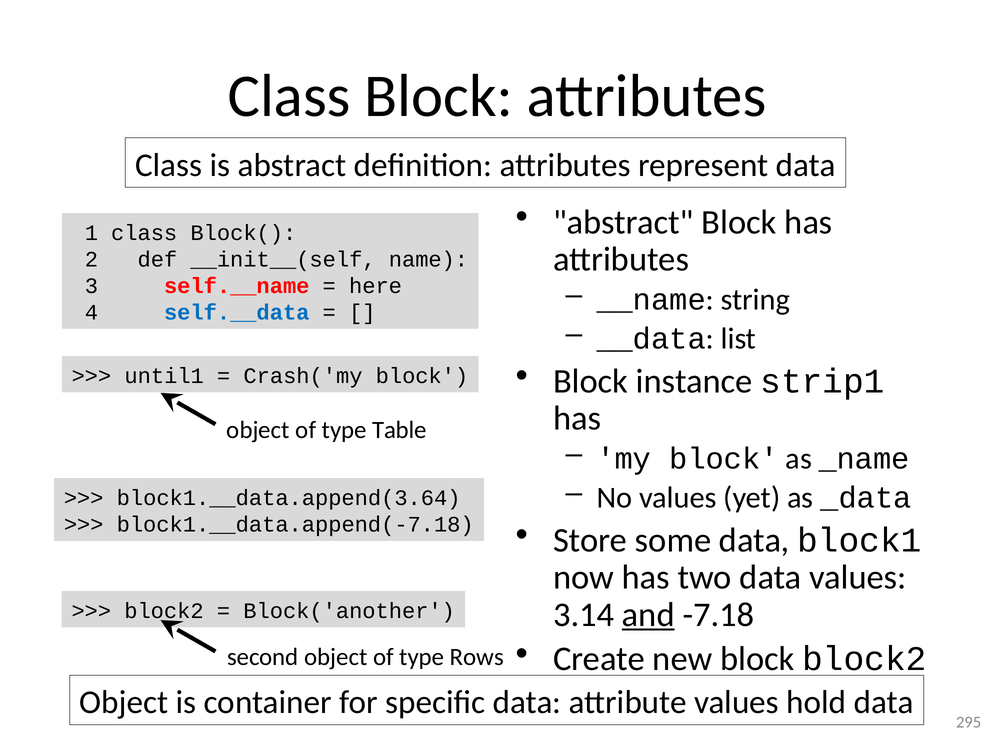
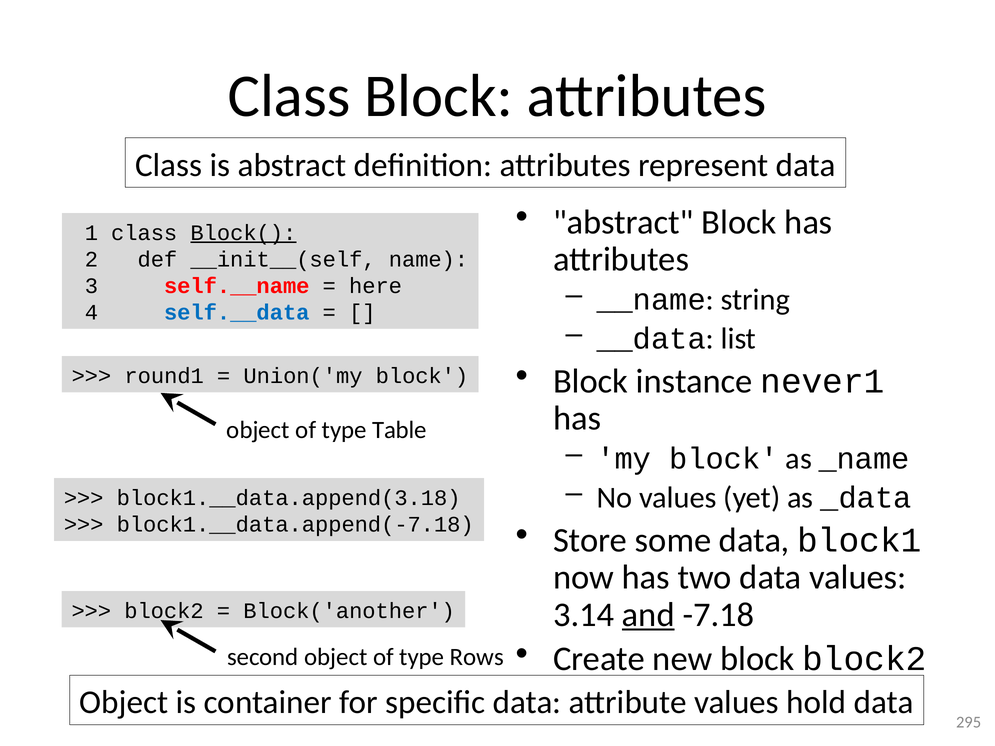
Block( underline: none -> present
strip1: strip1 -> never1
until1: until1 -> round1
Crash('my: Crash('my -> Union('my
block1.__data.append(3.64: block1.__data.append(3.64 -> block1.__data.append(3.18
